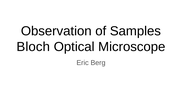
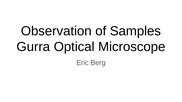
Bloch: Bloch -> Gurra
